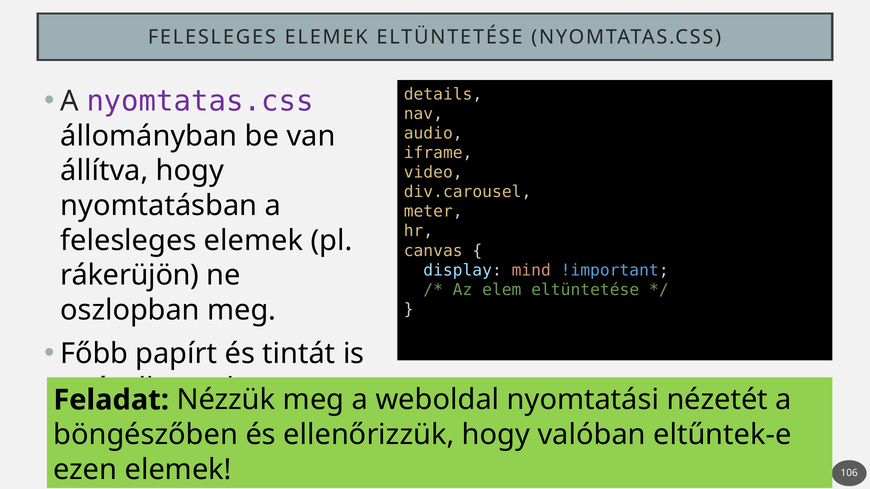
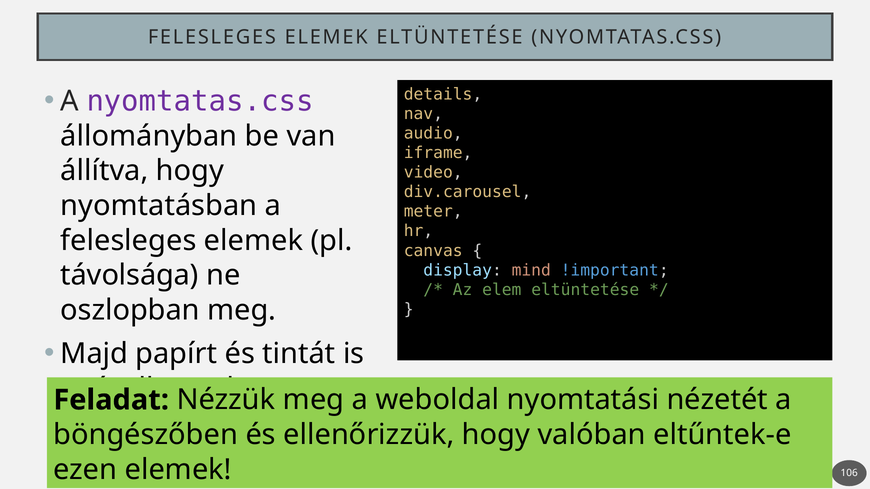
rákerüjön: rákerüjön -> távolsága
Főbb: Főbb -> Majd
